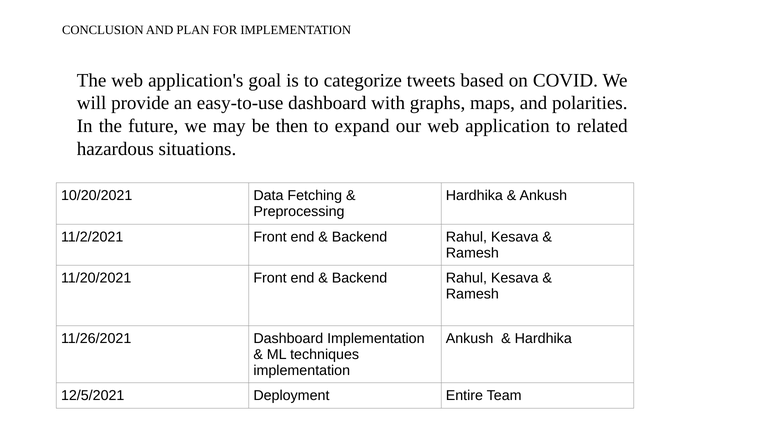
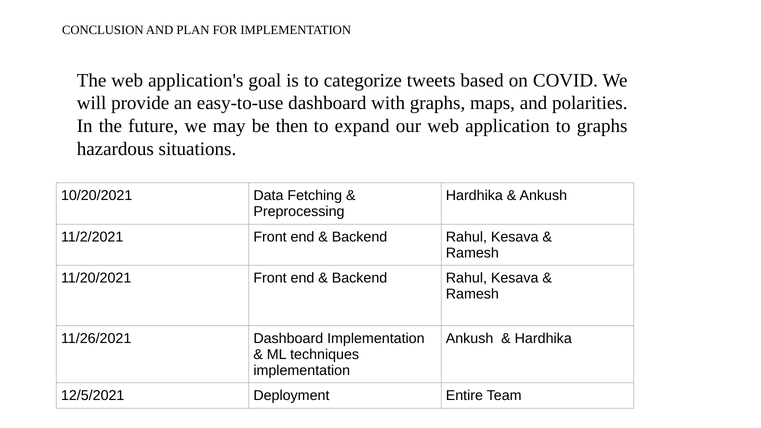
to related: related -> graphs
